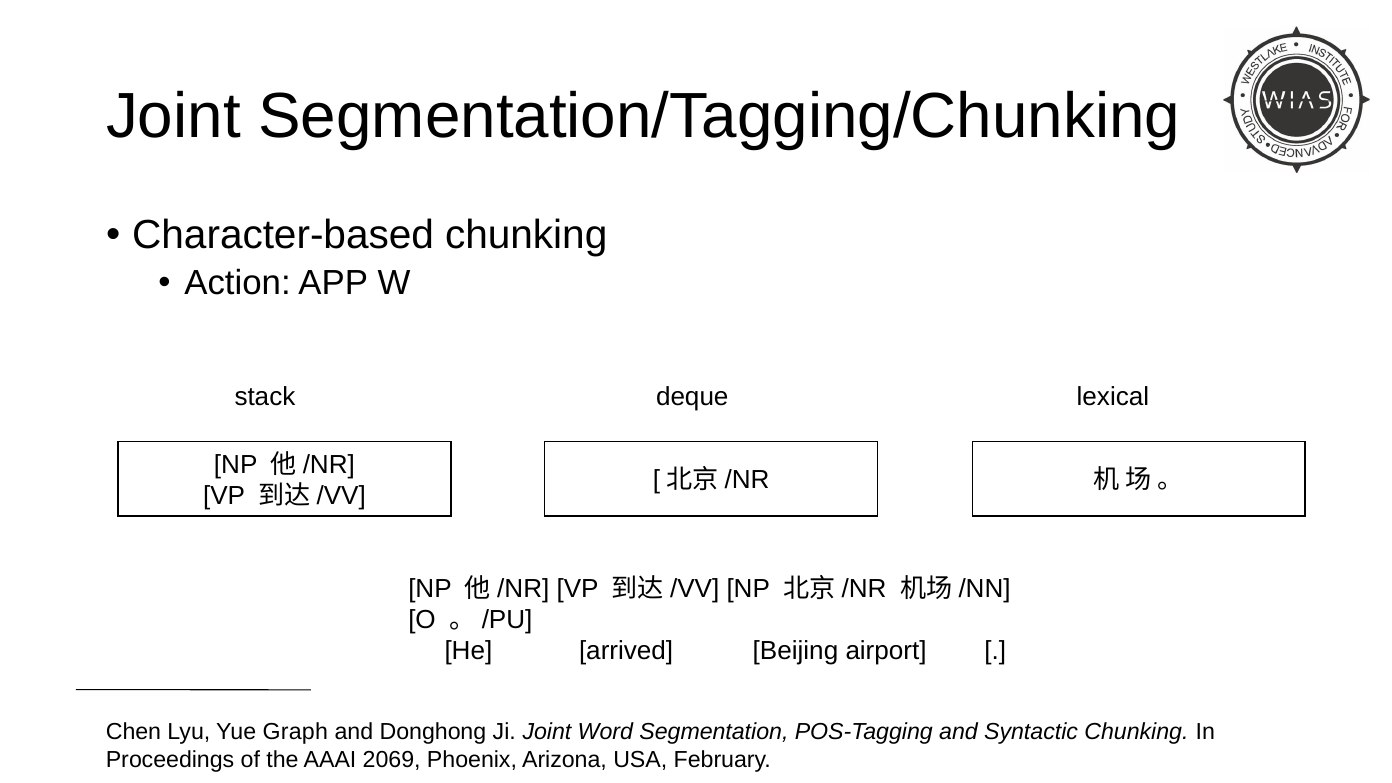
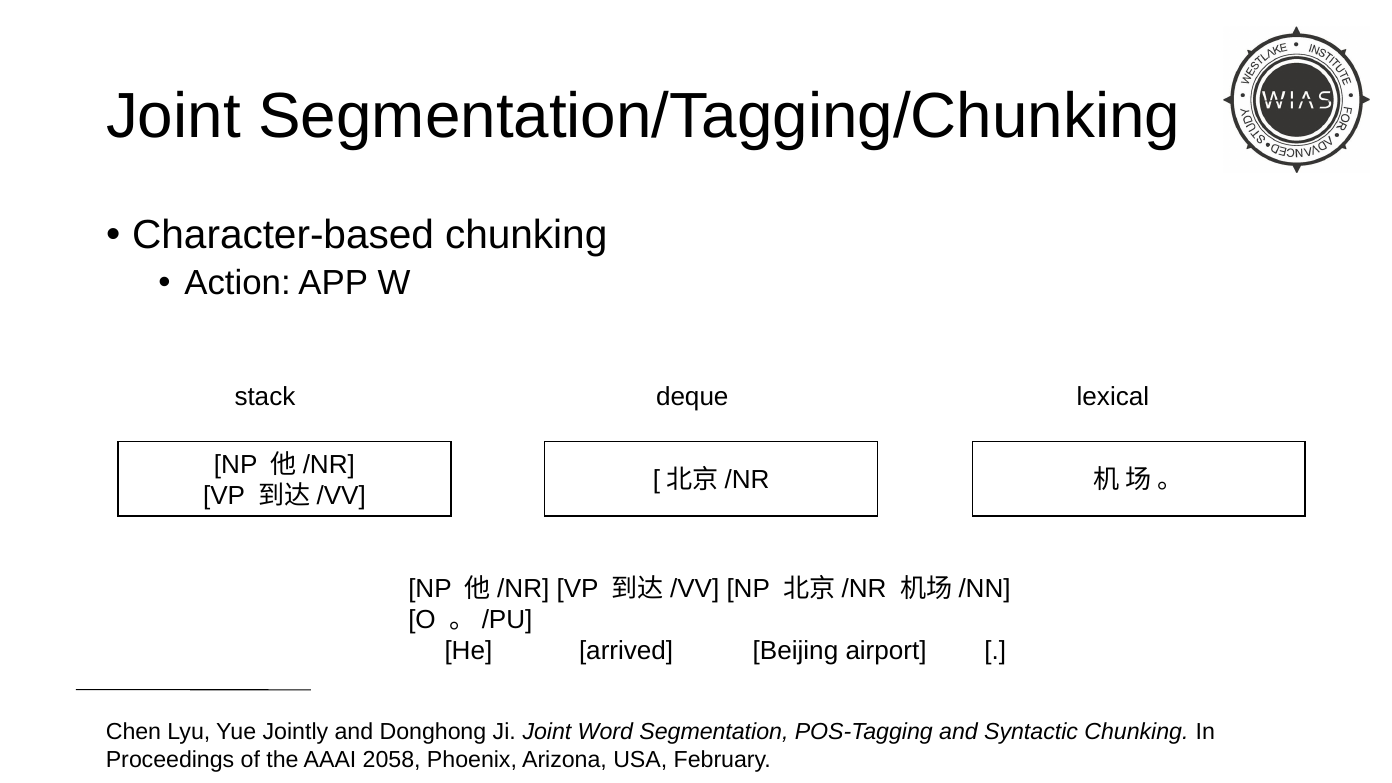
Graph: Graph -> Jointly
2069: 2069 -> 2058
